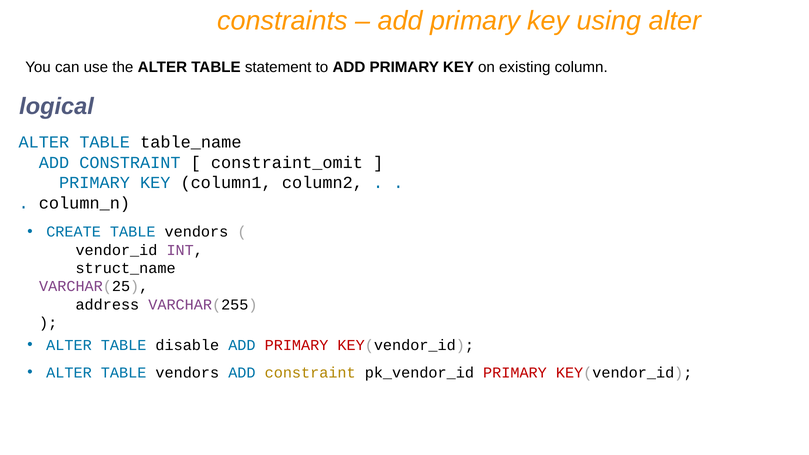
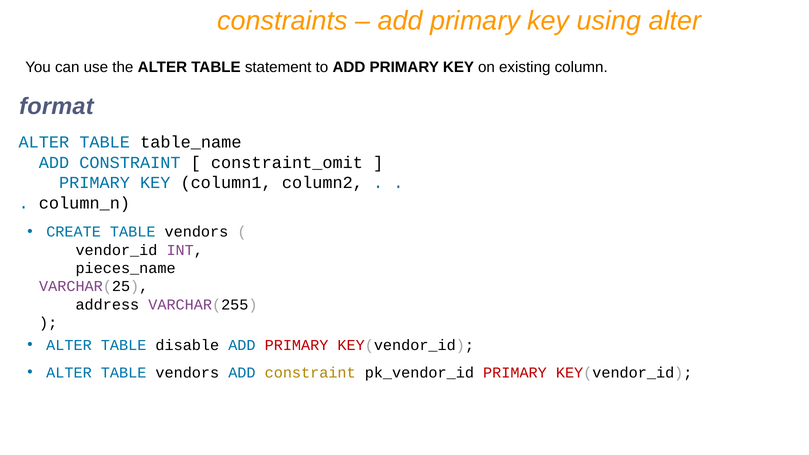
logical: logical -> format
struct_name: struct_name -> pieces_name
